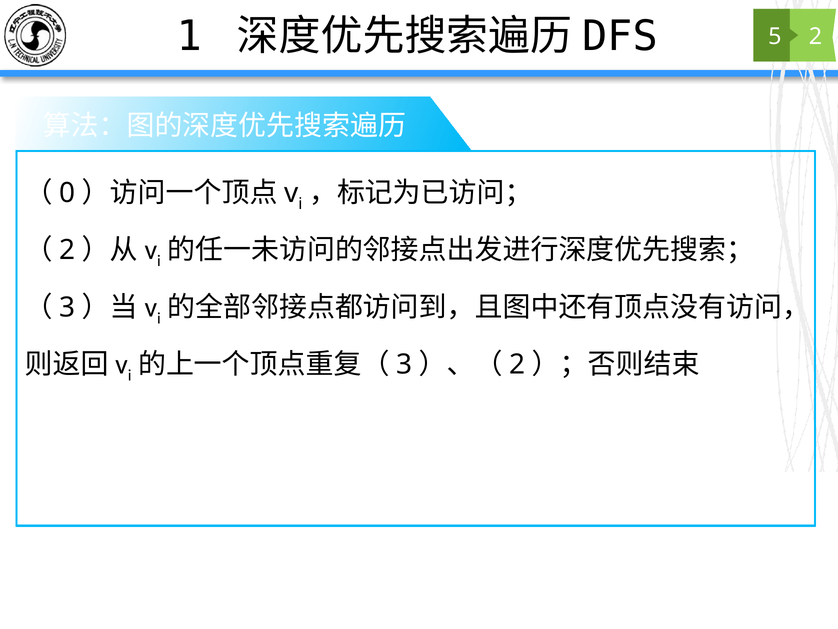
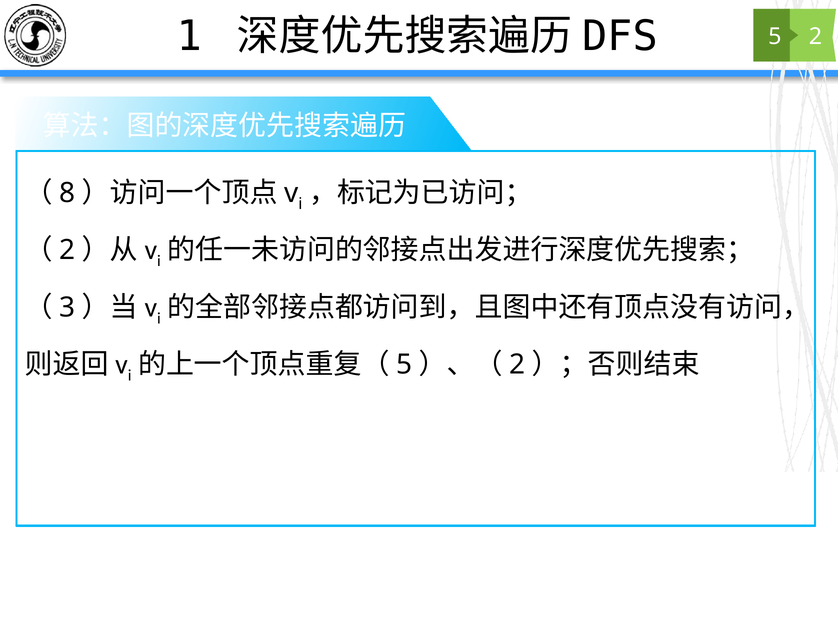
0: 0 -> 8
3 at (404, 364): 3 -> 5
